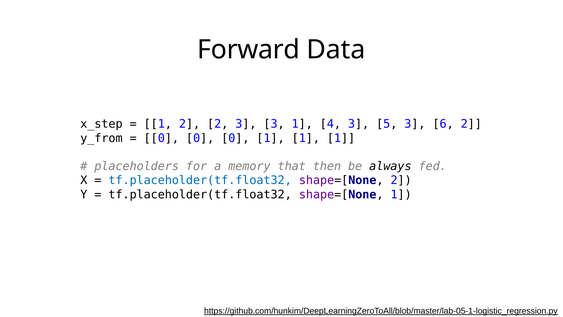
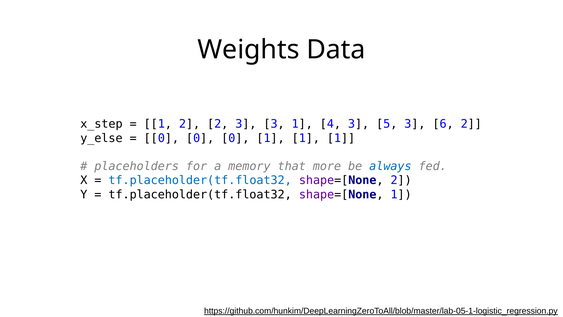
Forward: Forward -> Weights
y_from: y_from -> y_else
then: then -> more
always colour: black -> blue
